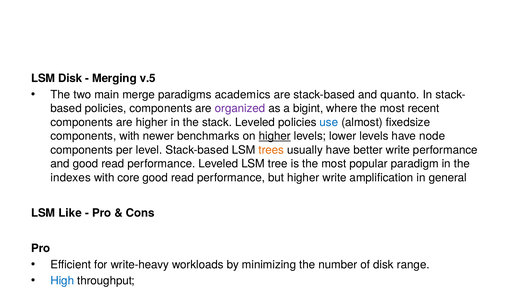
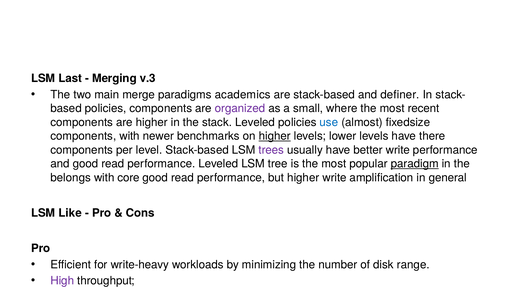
LSM Disk: Disk -> Last
v.5: v.5 -> v.3
quanto: quanto -> definer
a bigint: bigint -> small
node: node -> there
trees colour: orange -> purple
paradigm underline: none -> present
indexes: indexes -> belongs
High at (62, 280) colour: blue -> purple
